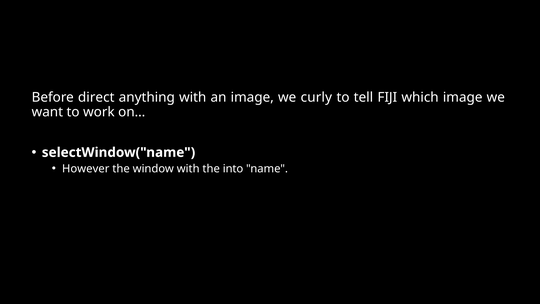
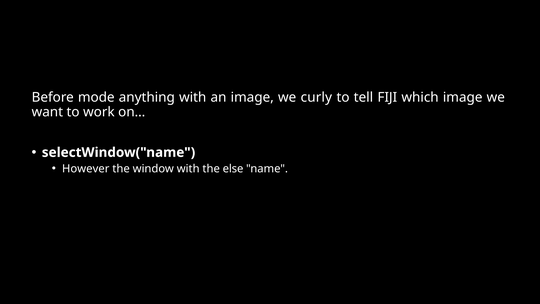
direct: direct -> mode
into: into -> else
